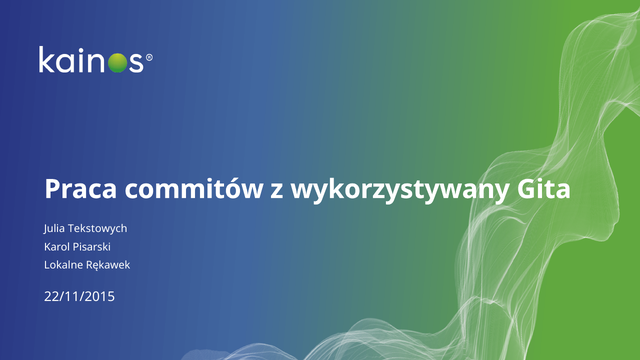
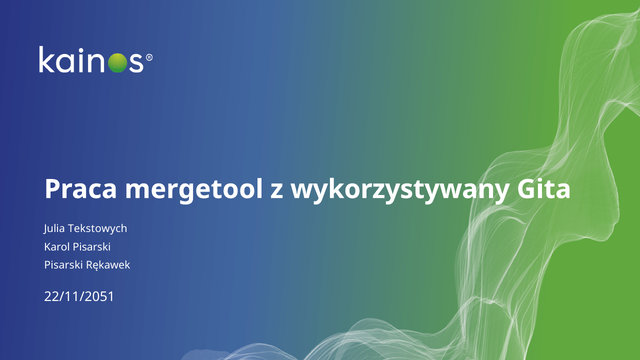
commitów: commitów -> mergetool
Lokalne at (64, 265): Lokalne -> Pisarski
22/11/2015: 22/11/2015 -> 22/11/2051
